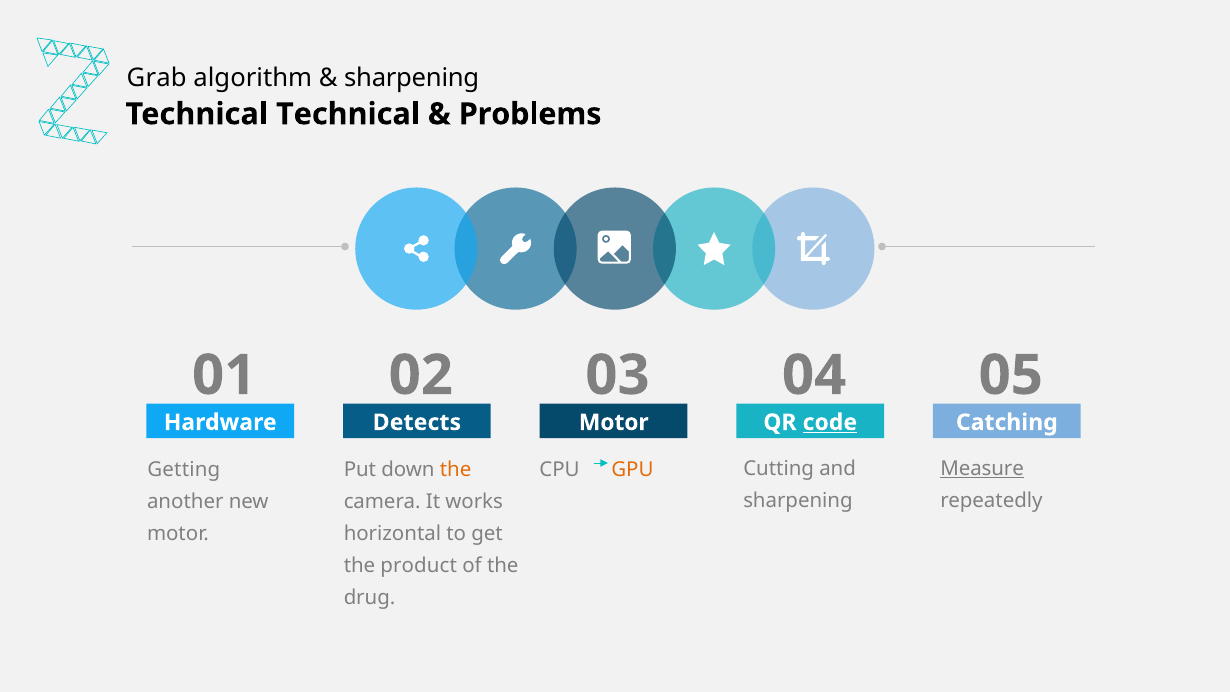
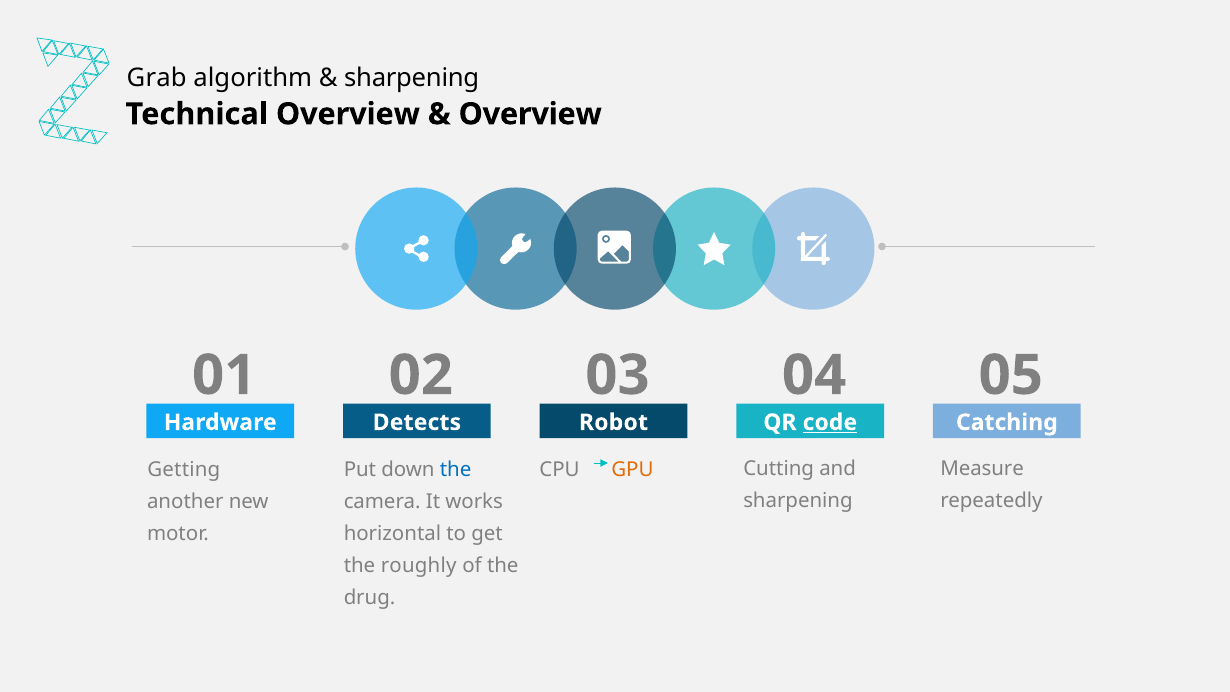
Technical Technical: Technical -> Overview
Problems at (530, 114): Problems -> Overview
Motor at (614, 422): Motor -> Robot
Measure underline: present -> none
the at (456, 470) colour: orange -> blue
product: product -> roughly
